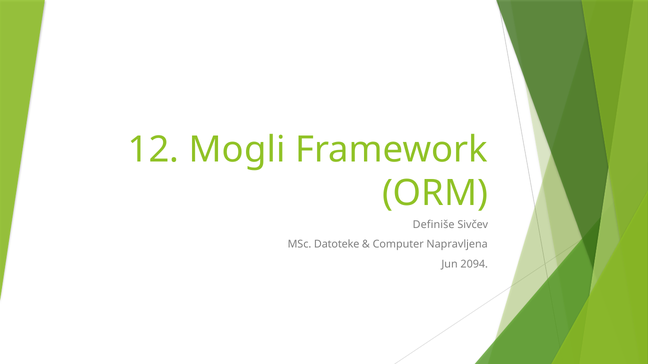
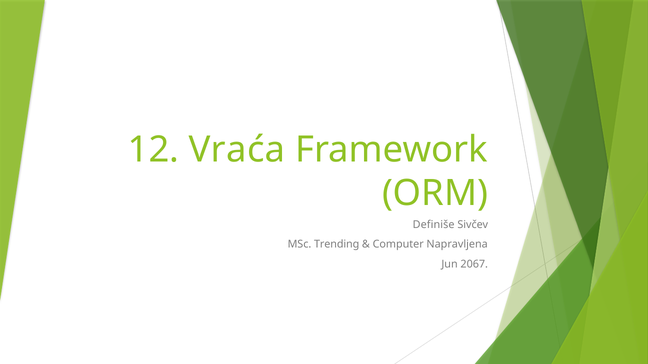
Mogli: Mogli -> Vraća
Datoteke: Datoteke -> Trending
2094: 2094 -> 2067
